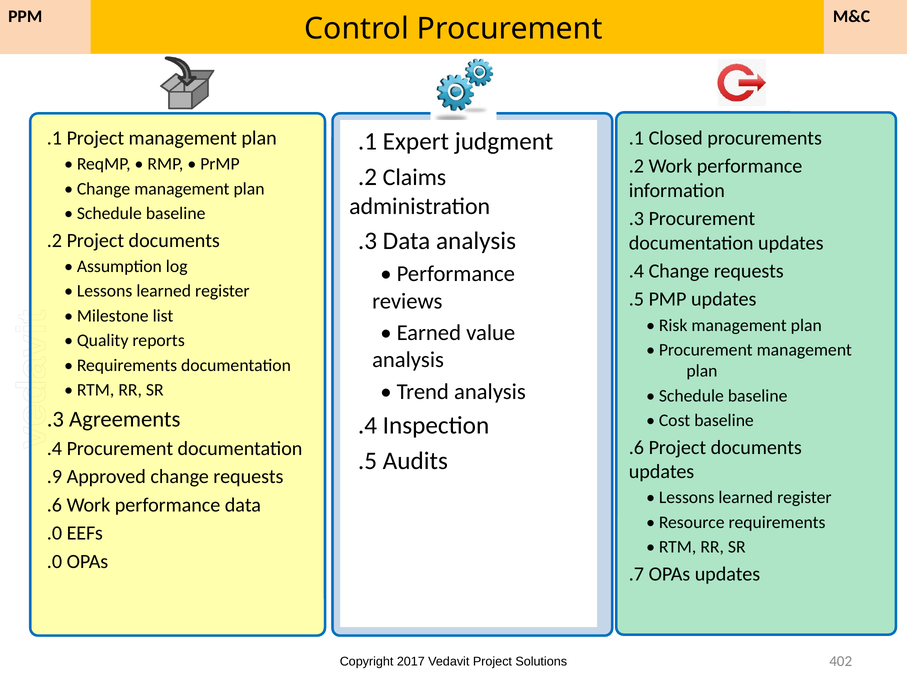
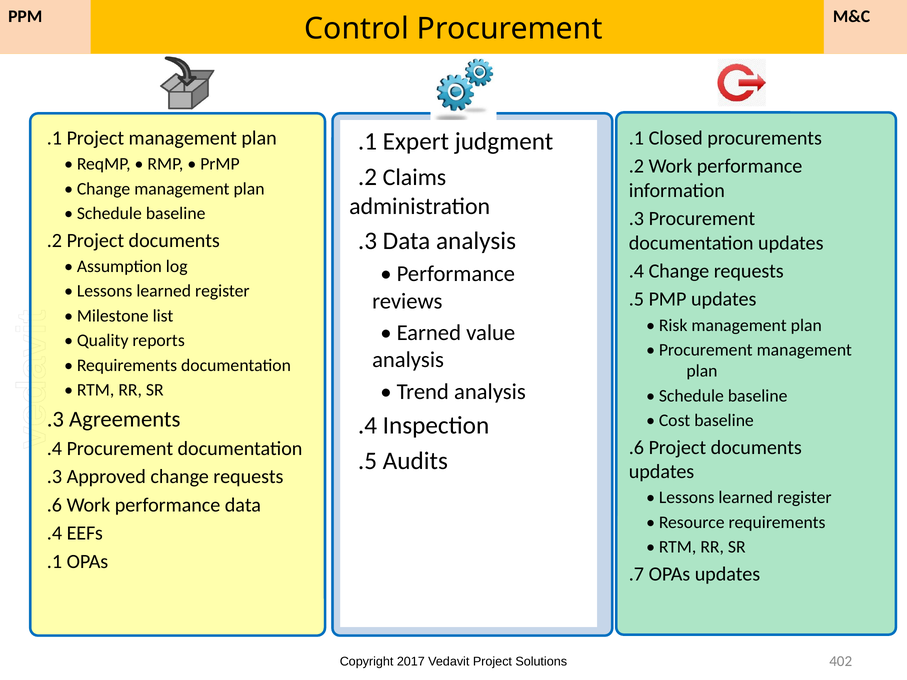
.9 at (54, 477): .9 -> .3
.0 at (54, 533): .0 -> .4
.0 at (54, 562): .0 -> .1
